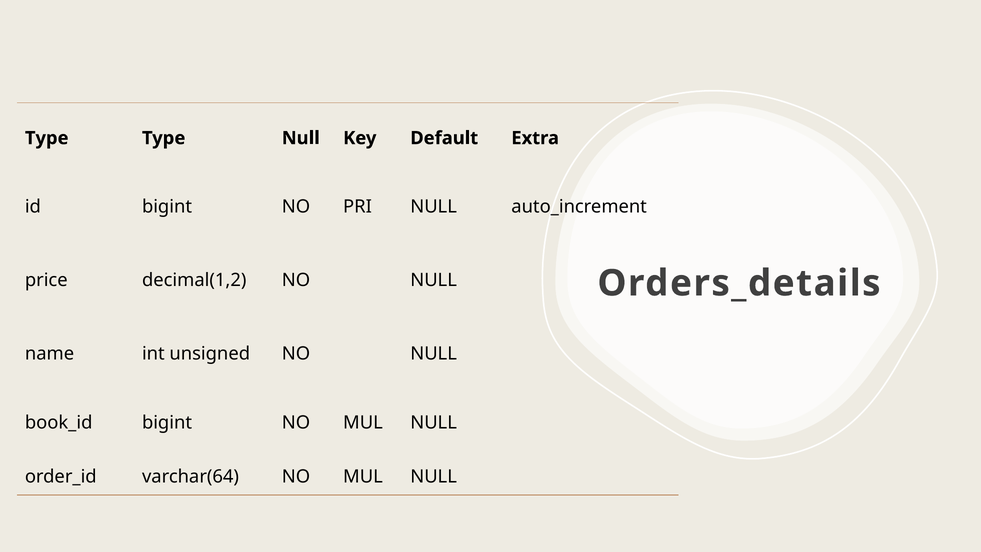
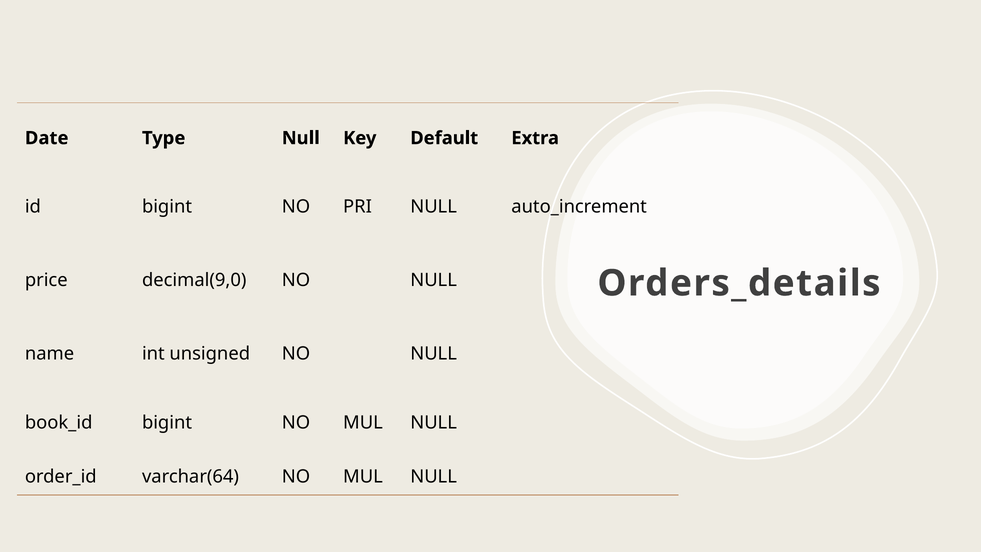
Type at (47, 138): Type -> Date
decimal(1,2: decimal(1,2 -> decimal(9,0
